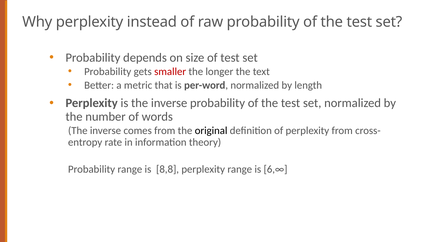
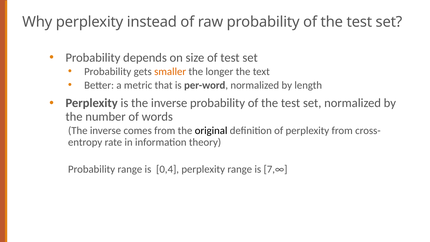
smaller colour: red -> orange
8,8: 8,8 -> 0,4
6,∞: 6,∞ -> 7,∞
